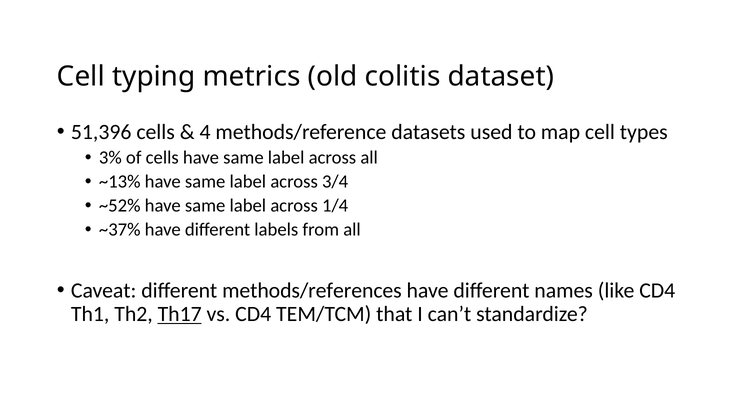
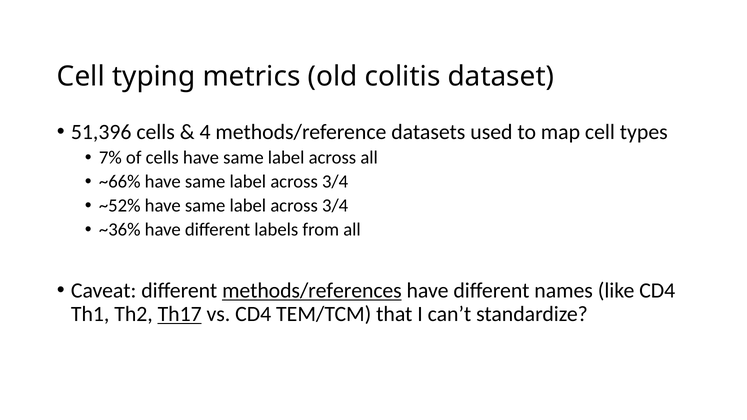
3%: 3% -> 7%
~13%: ~13% -> ~66%
1/4 at (335, 206): 1/4 -> 3/4
~37%: ~37% -> ~36%
methods/references underline: none -> present
